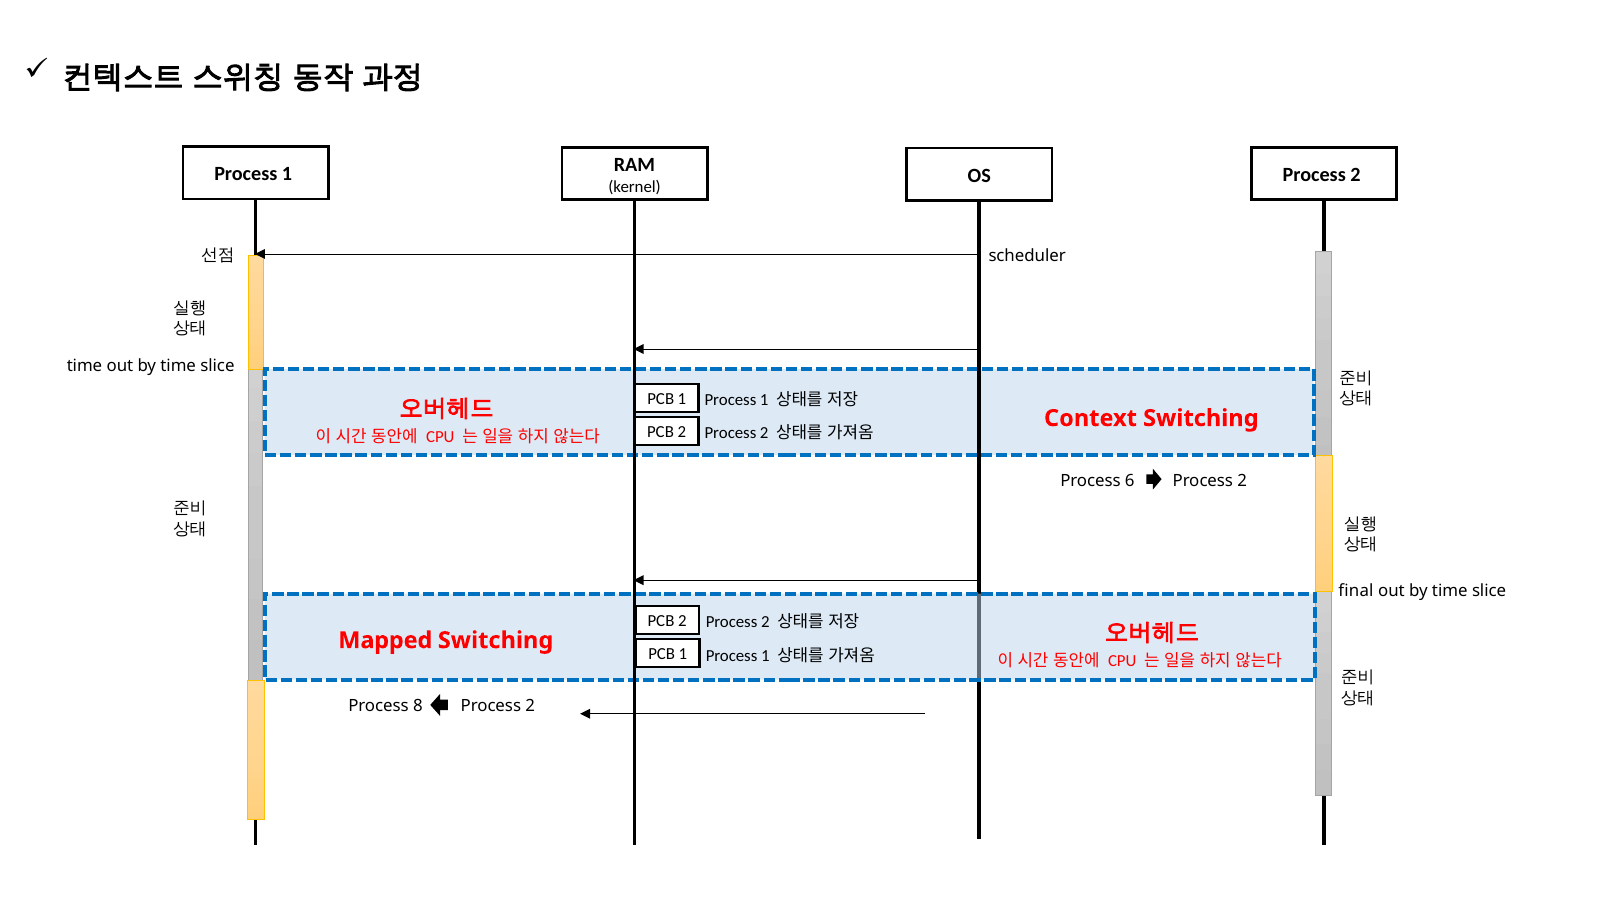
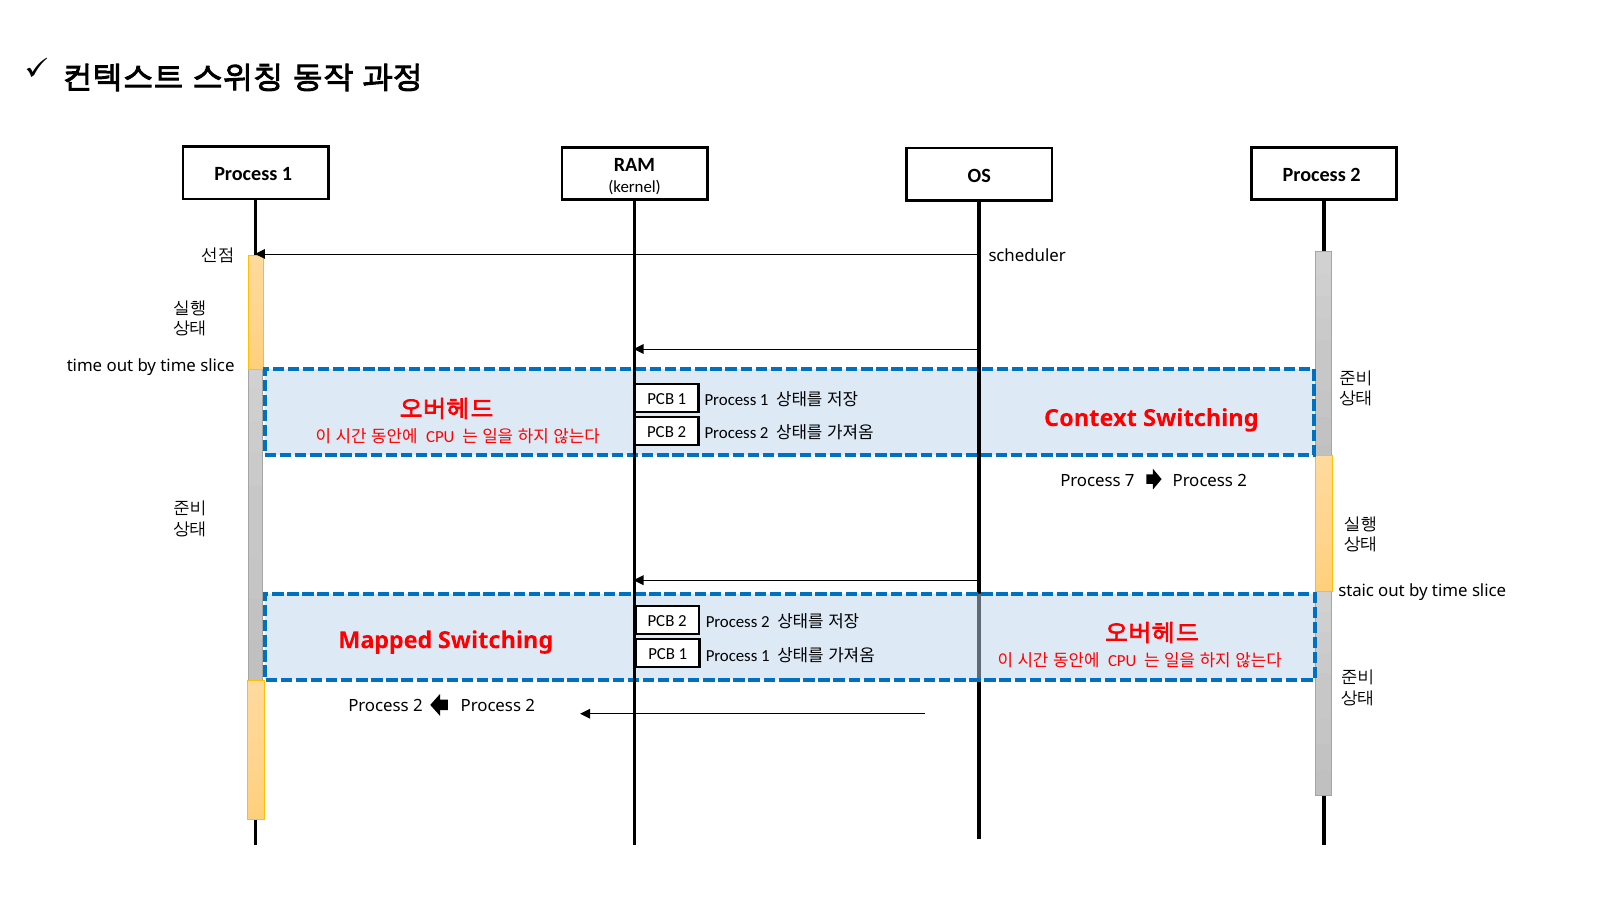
6: 6 -> 7
final: final -> staic
8 at (418, 706): 8 -> 2
